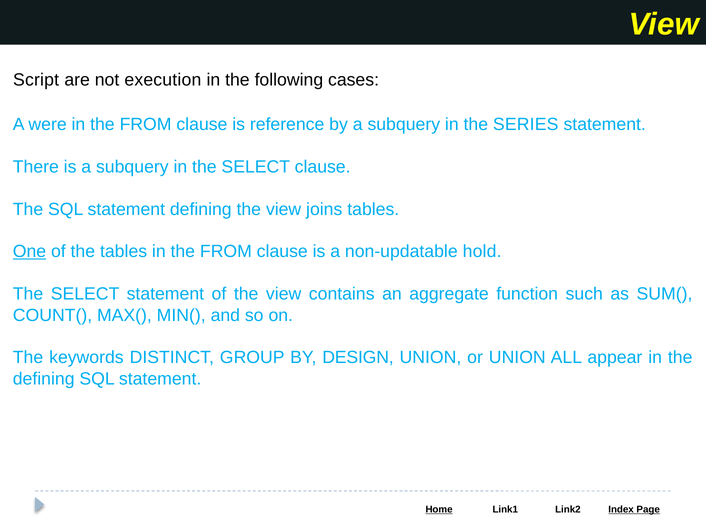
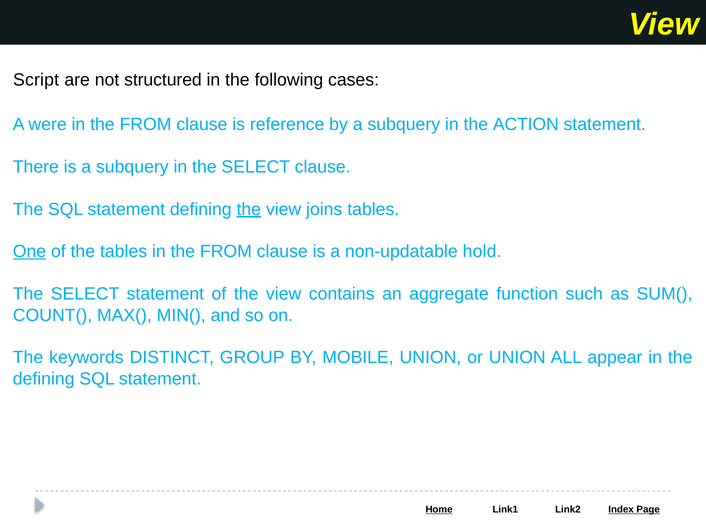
execution: execution -> structured
SERIES: SERIES -> ACTION
the at (249, 209) underline: none -> present
DESIGN: DESIGN -> MOBILE
